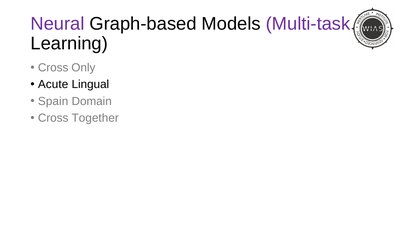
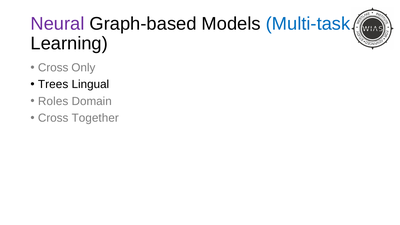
Multi-task colour: purple -> blue
Acute: Acute -> Trees
Spain: Spain -> Roles
